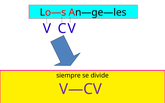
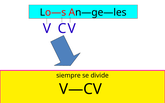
V—CV colour: purple -> black
